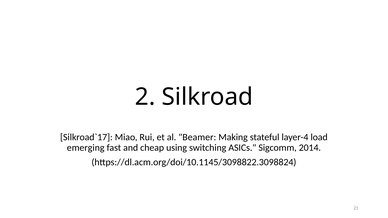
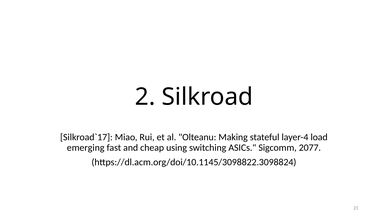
Beamer: Beamer -> Olteanu
2014: 2014 -> 2077
